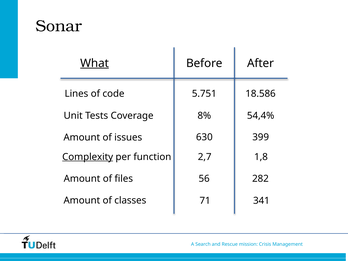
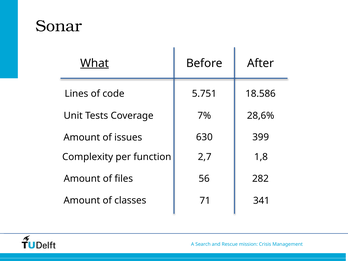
8%: 8% -> 7%
54,4%: 54,4% -> 28,6%
Complexity underline: present -> none
